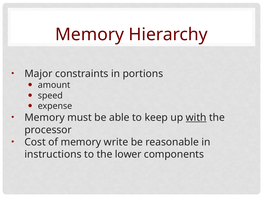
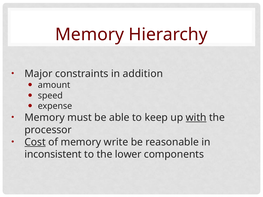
portions: portions -> addition
Cost underline: none -> present
instructions: instructions -> inconsistent
